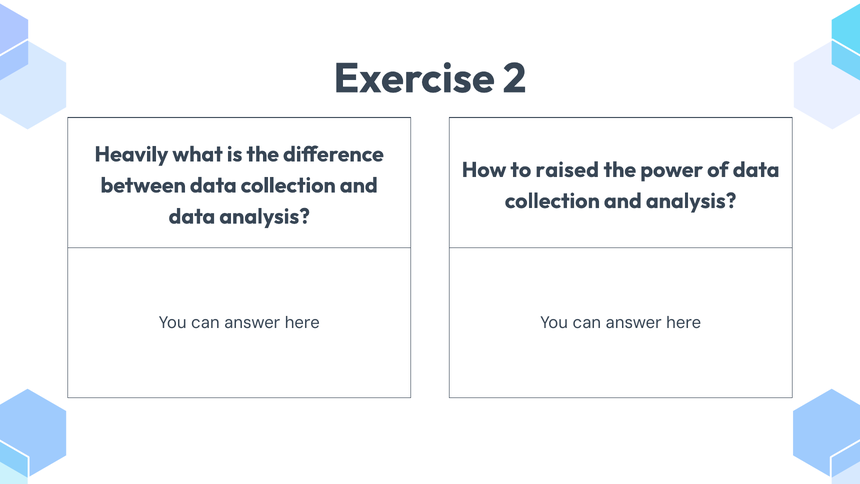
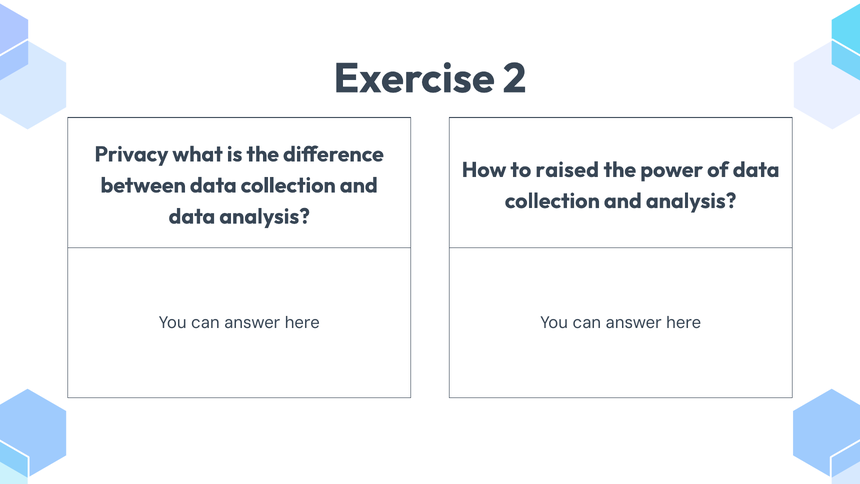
Heavily: Heavily -> Privacy
